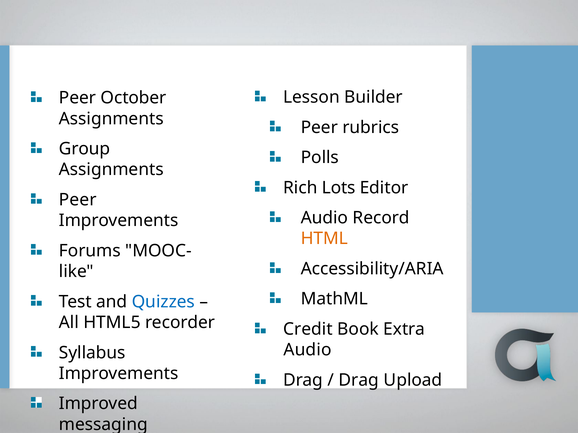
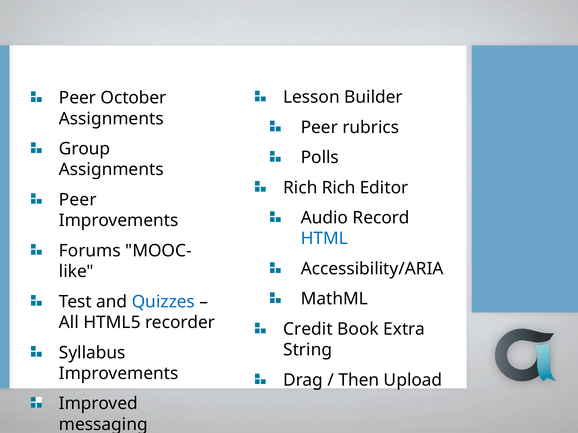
Rich Lots: Lots -> Rich
HTML colour: orange -> blue
Audio at (308, 350): Audio -> String
Drag at (359, 381): Drag -> Then
